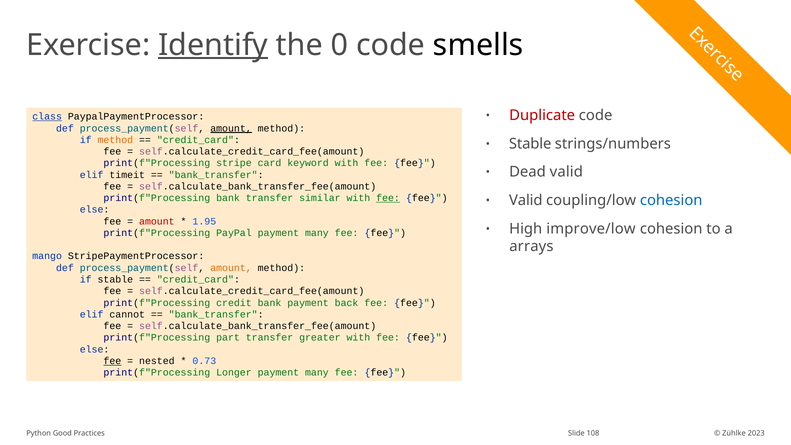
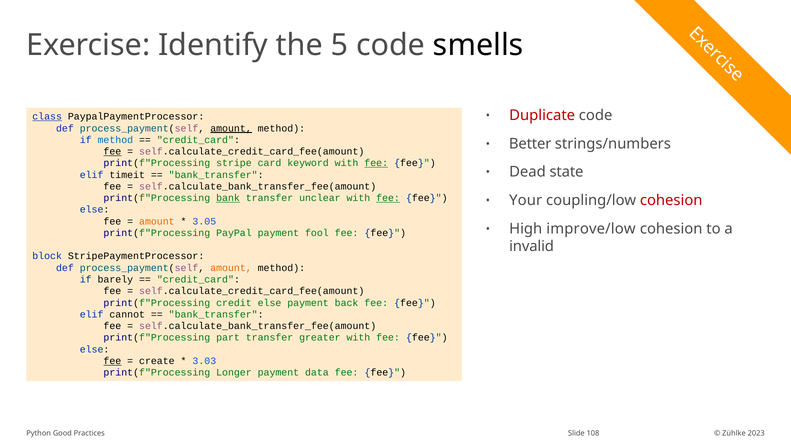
Identify underline: present -> none
0: 0 -> 5
method at (115, 140) colour: orange -> blue
Stable at (530, 144): Stable -> Better
fee at (112, 151) underline: none -> present
fee at (376, 163) underline: none -> present
Dead valid: valid -> state
bank at (228, 198) underline: none -> present
similar: similar -> unclear
Valid at (526, 200): Valid -> Your
cohesion at (671, 200) colour: blue -> red
amount at (157, 221) colour: red -> orange
1.95: 1.95 -> 3.05
PayPal payment many: many -> fool
arrays: arrays -> invalid
mango: mango -> block
if stable: stable -> barely
credit bank: bank -> else
nested: nested -> create
0.73: 0.73 -> 3.03
many at (317, 372): many -> data
